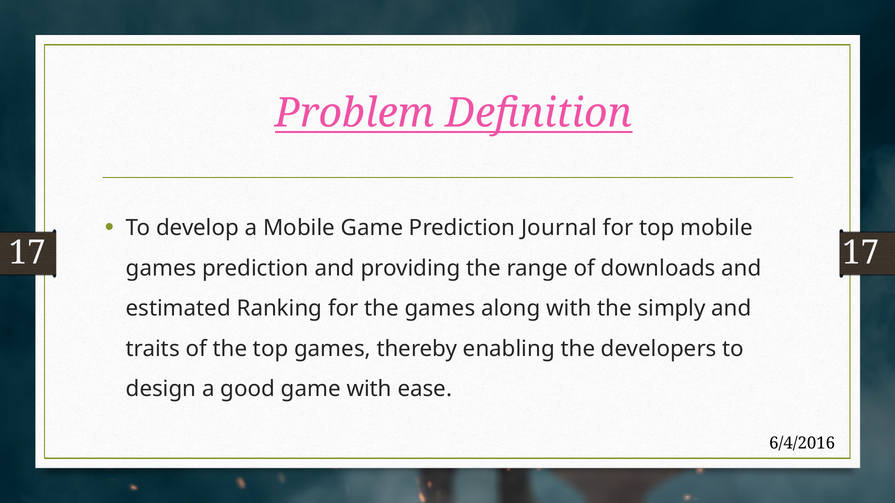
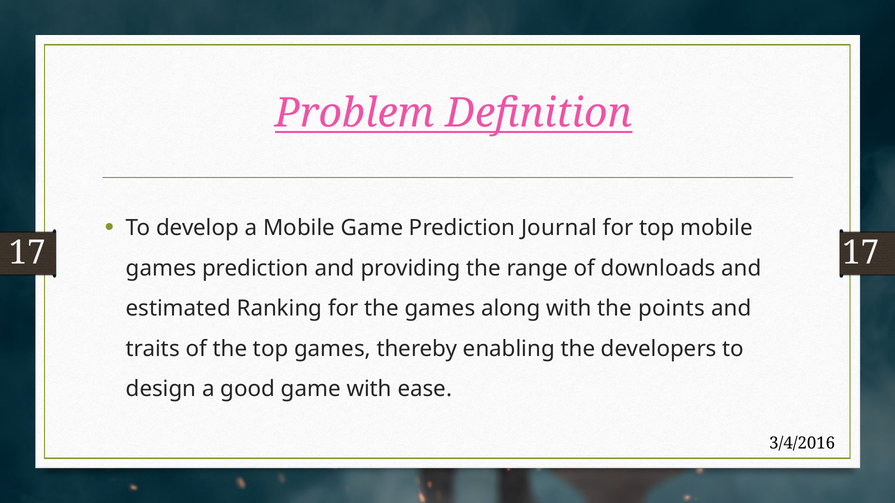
simply: simply -> points
6/4/2016: 6/4/2016 -> 3/4/2016
